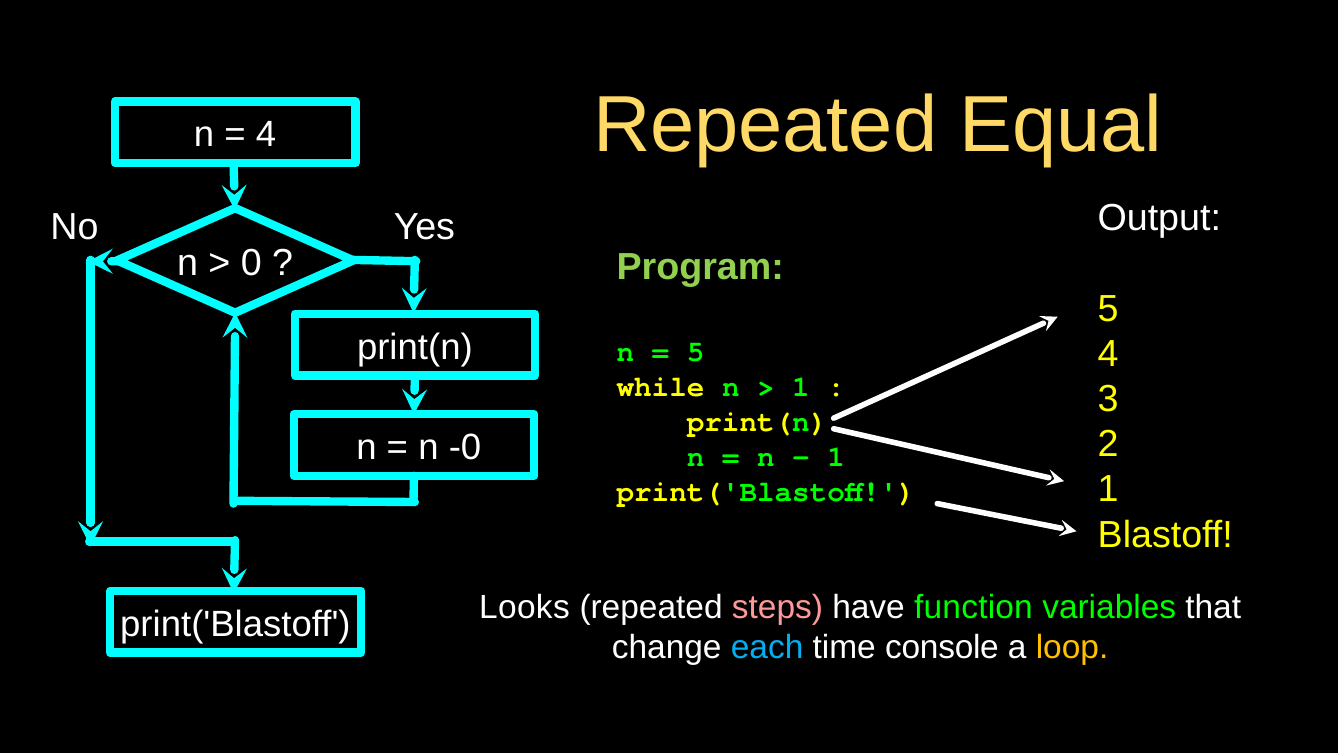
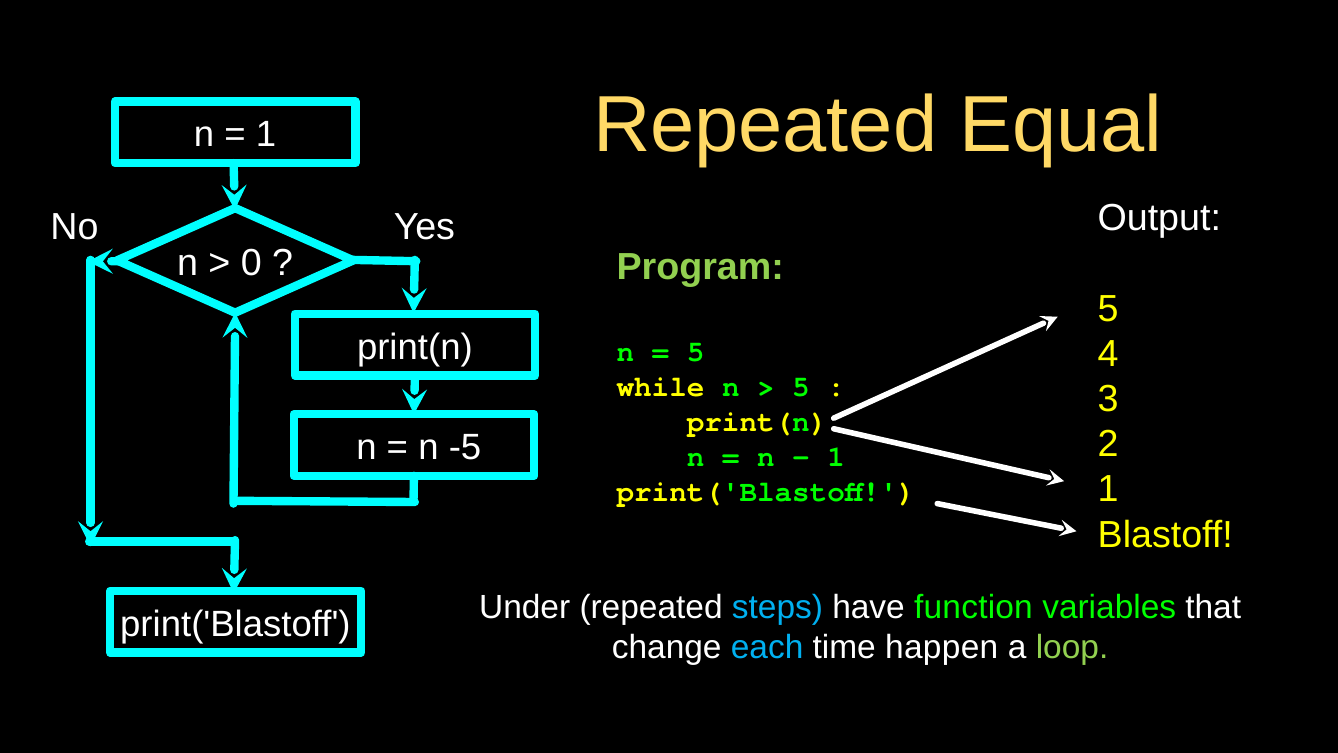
4 at (266, 135): 4 -> 1
1 at (801, 387): 1 -> 5
-0: -0 -> -5
Looks: Looks -> Under
steps colour: pink -> light blue
console: console -> happen
loop colour: yellow -> light green
